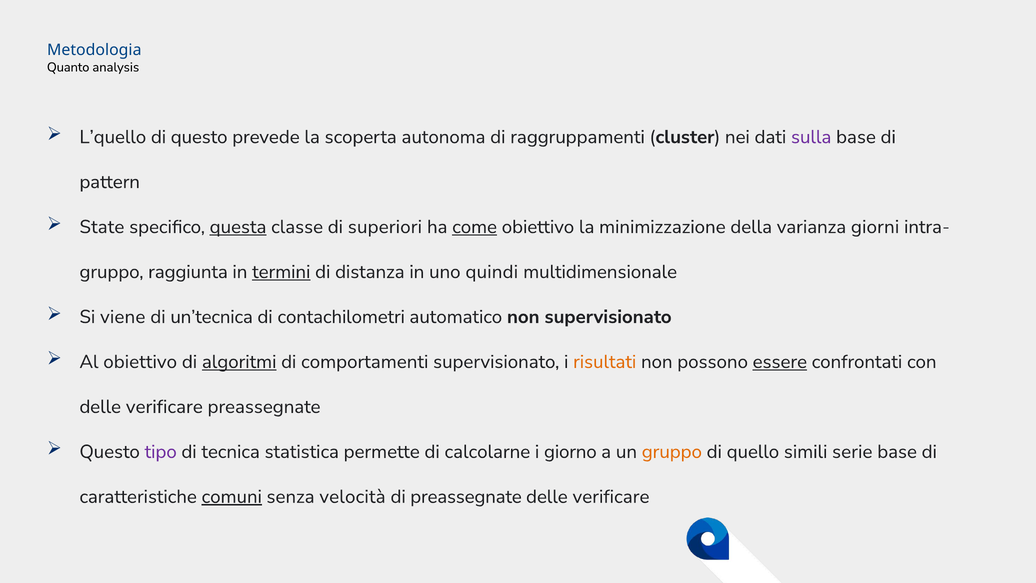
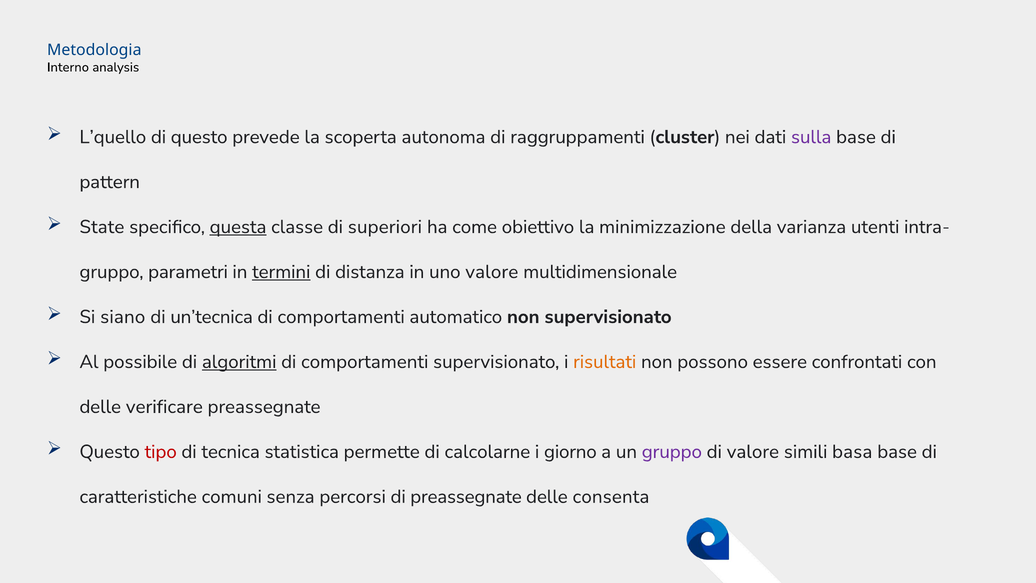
Quanto: Quanto -> Interno
come underline: present -> none
giorni: giorni -> utenti
raggiunta: raggiunta -> parametri
uno quindi: quindi -> valore
viene: viene -> siano
contachilometri at (341, 317): contachilometri -> comportamenti
Al obiettivo: obiettivo -> possibile
essere underline: present -> none
tipo colour: purple -> red
gruppo at (672, 452) colour: orange -> purple
di quello: quello -> valore
serie: serie -> basa
comuni underline: present -> none
velocità: velocità -> percorsi
verificare at (611, 496): verificare -> consenta
